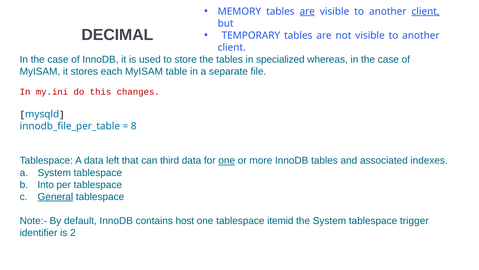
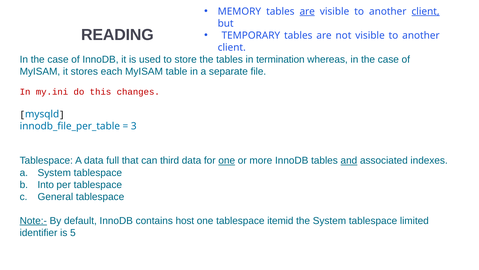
DECIMAL: DECIMAL -> READING
specialized: specialized -> termination
8: 8 -> 3
left: left -> full
and underline: none -> present
General underline: present -> none
Note:- underline: none -> present
trigger: trigger -> limited
2: 2 -> 5
